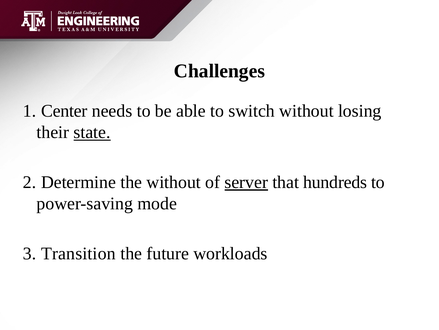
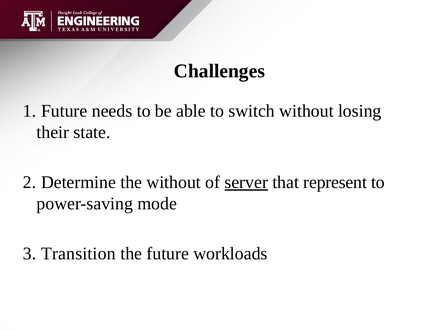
Center at (64, 111): Center -> Future
state underline: present -> none
hundreds: hundreds -> represent
